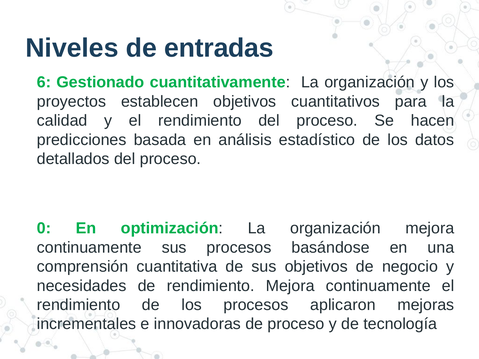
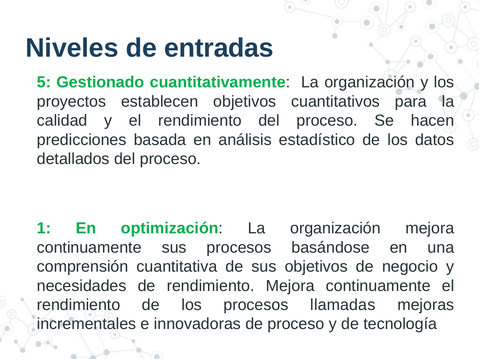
6: 6 -> 5
0: 0 -> 1
aplicaron: aplicaron -> llamadas
